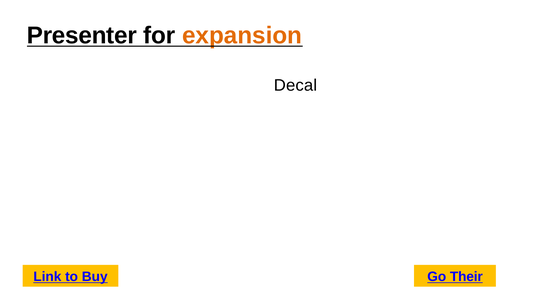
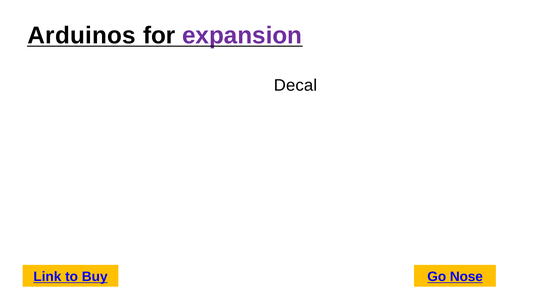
Presenter: Presenter -> Arduinos
expansion colour: orange -> purple
Their: Their -> Nose
